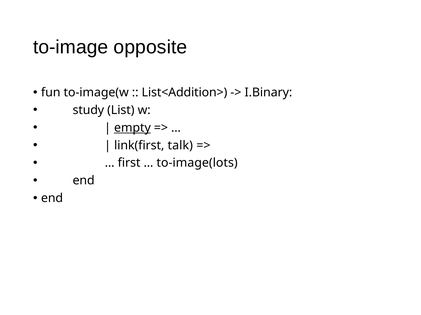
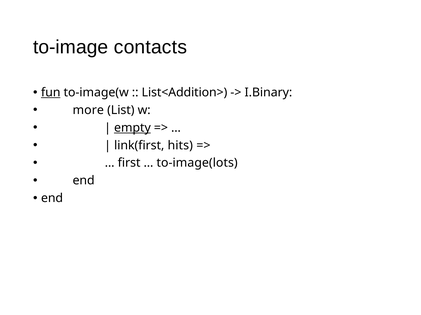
opposite: opposite -> contacts
fun underline: none -> present
study: study -> more
talk: talk -> hits
